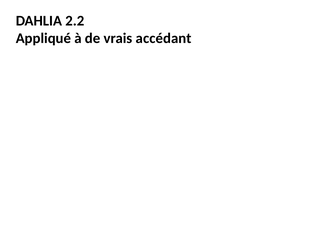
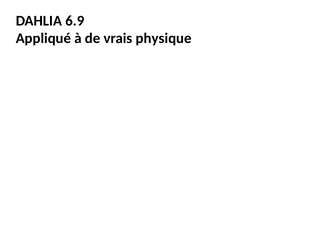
2.2: 2.2 -> 6.9
accédant: accédant -> physique
